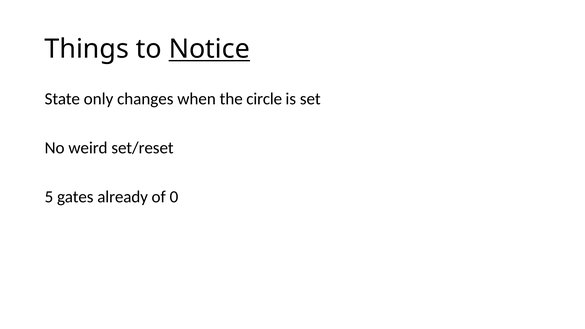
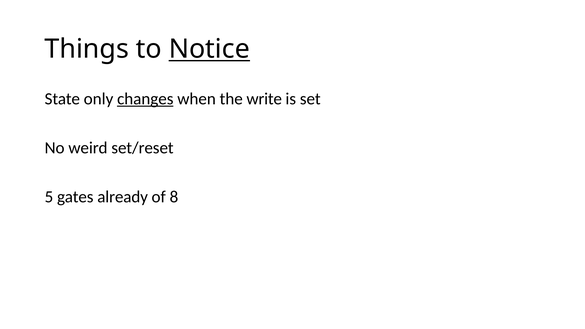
changes underline: none -> present
circle: circle -> write
0: 0 -> 8
